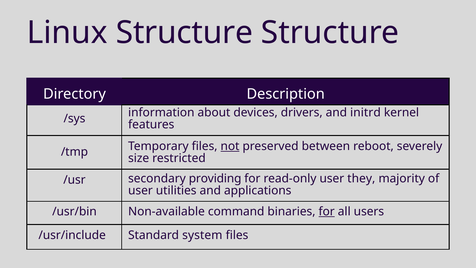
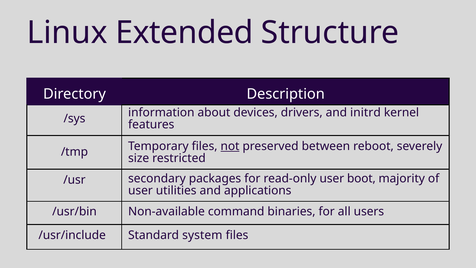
Linux Structure: Structure -> Extended
providing: providing -> packages
they: they -> boot
for at (327, 211) underline: present -> none
